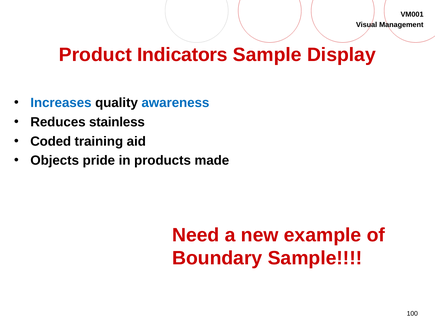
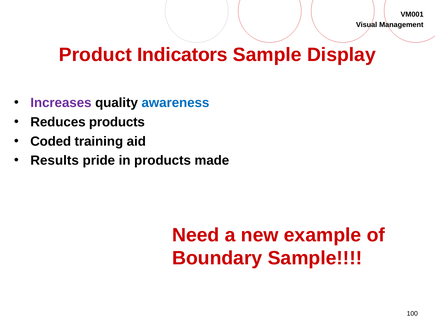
Increases colour: blue -> purple
Reduces stainless: stainless -> products
Objects: Objects -> Results
